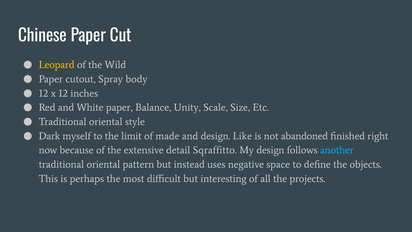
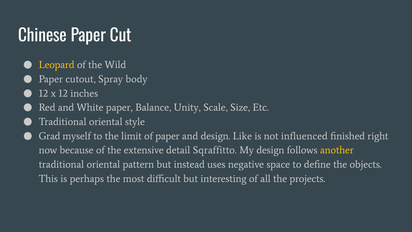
Dark: Dark -> Grad
of made: made -> paper
abandoned: abandoned -> influenced
another colour: light blue -> yellow
